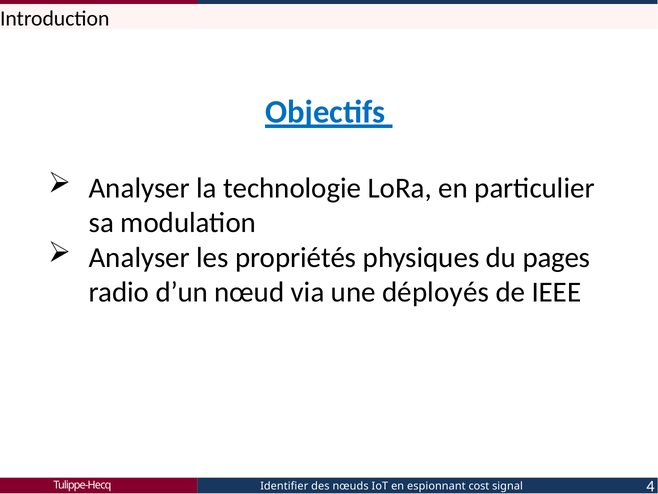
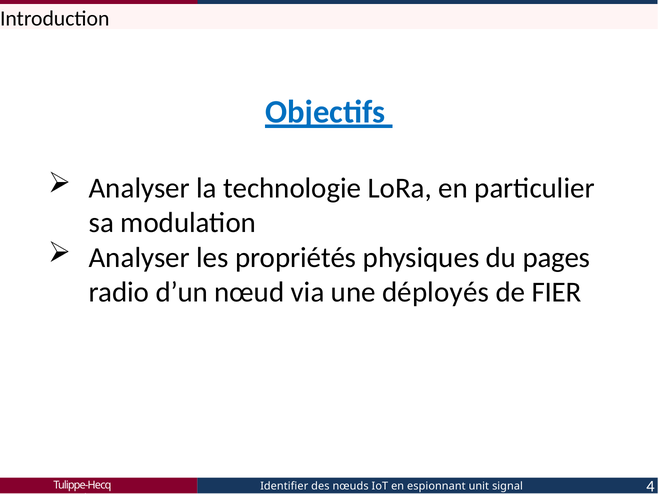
IEEE: IEEE -> FIER
cost: cost -> unit
